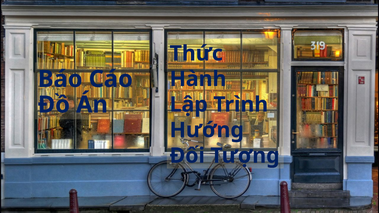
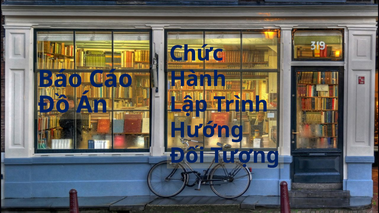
Thức: Thức -> Chức
